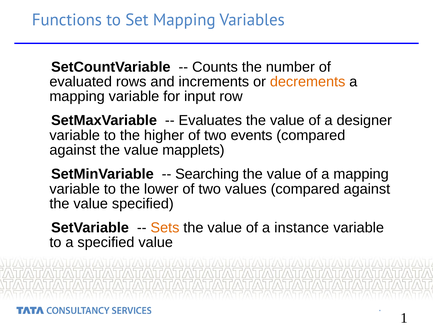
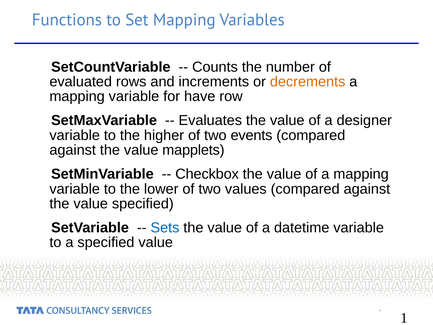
input: input -> have
Searching: Searching -> Checkbox
Sets colour: orange -> blue
instance: instance -> datetime
